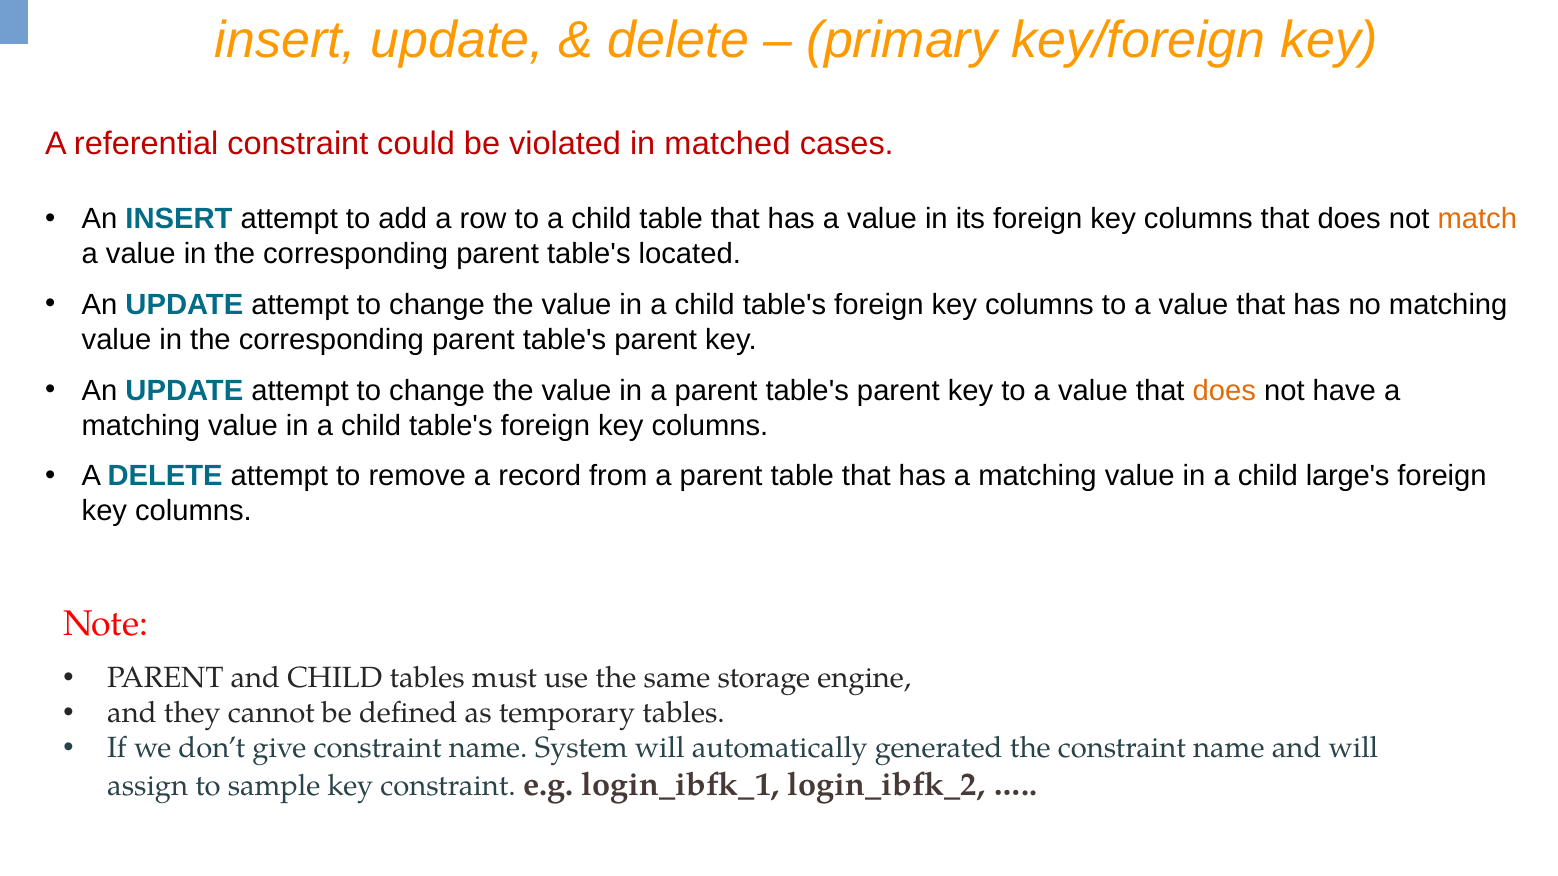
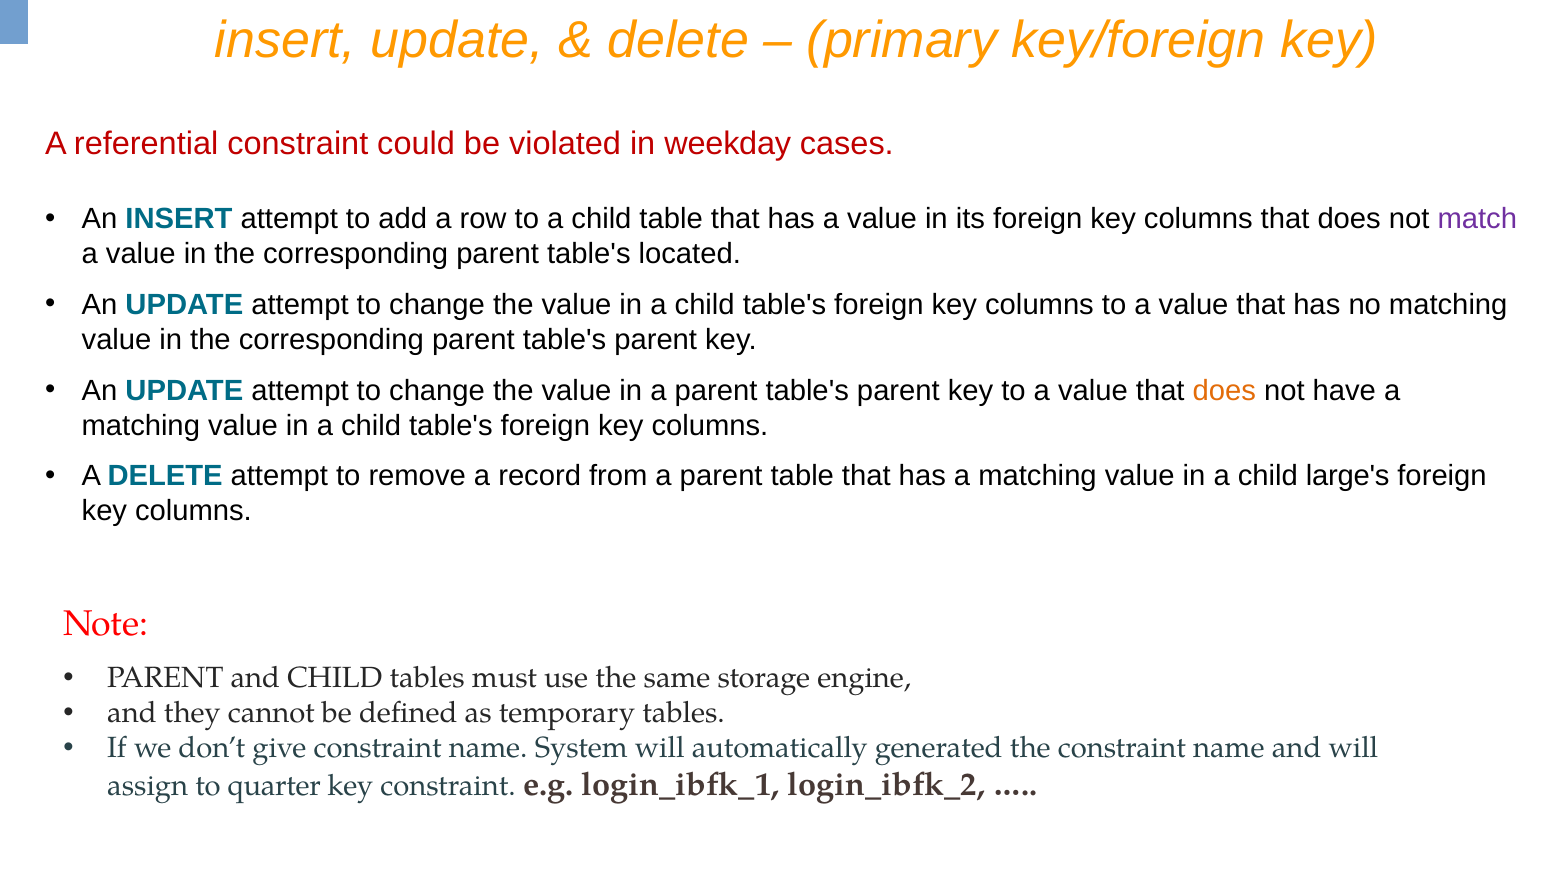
matched: matched -> weekday
match colour: orange -> purple
sample: sample -> quarter
